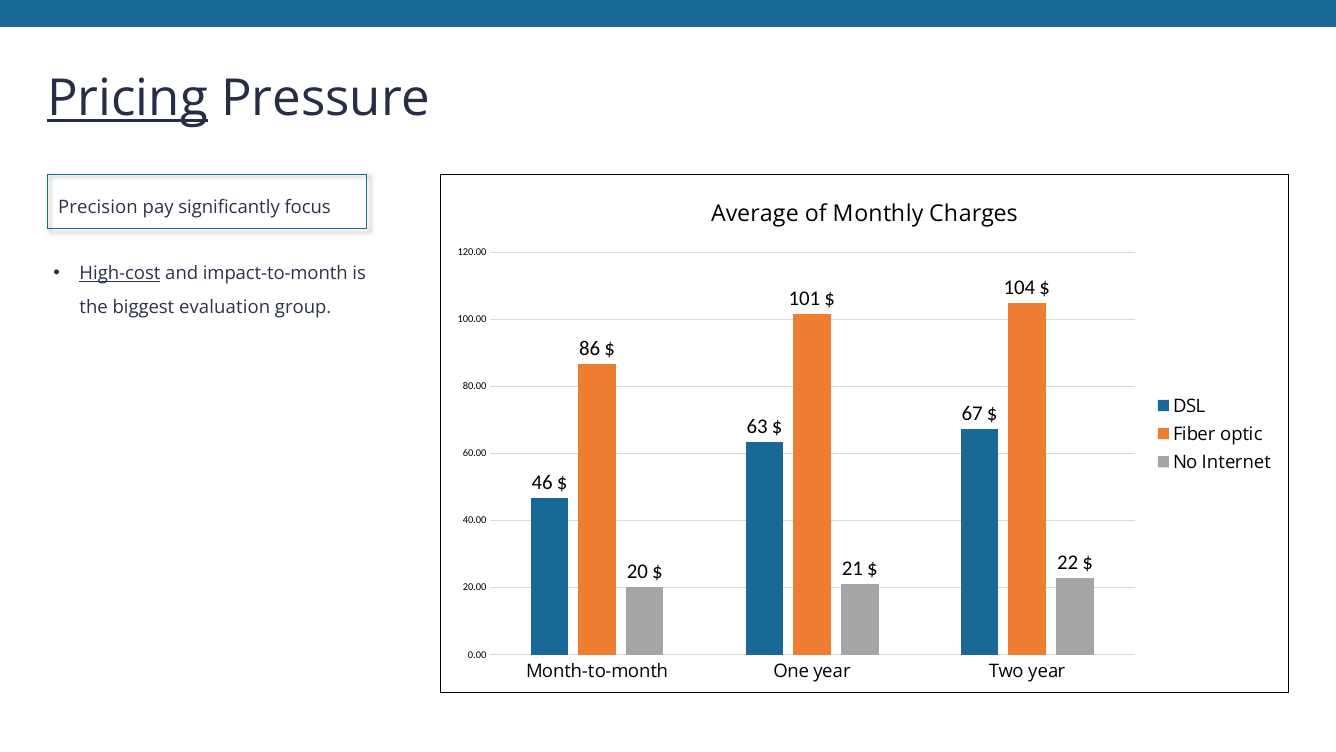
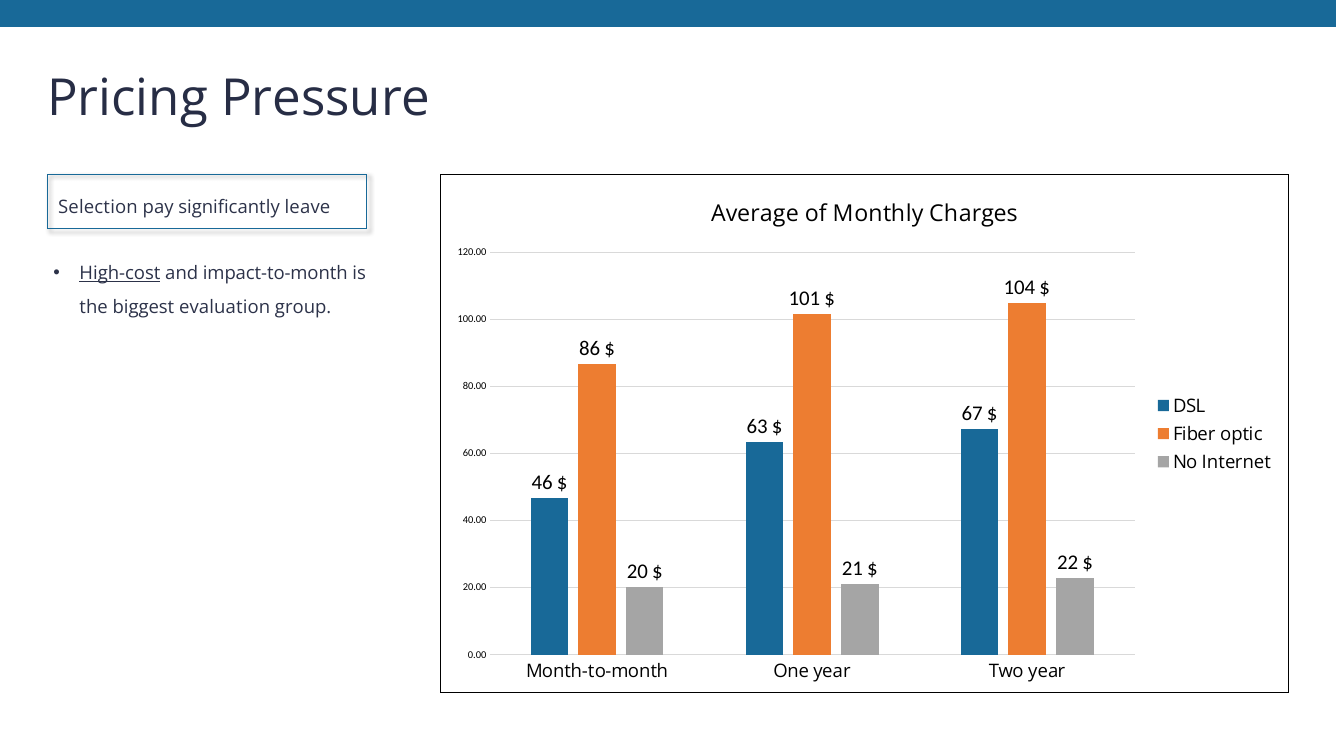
Pricing underline: present -> none
Precision: Precision -> Selection
focus: focus -> leave
